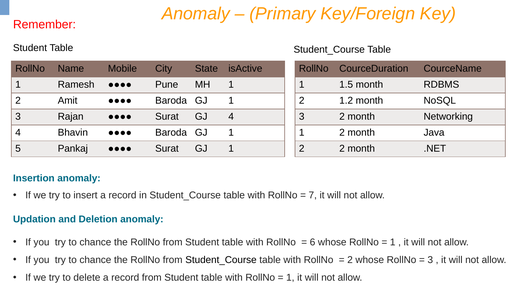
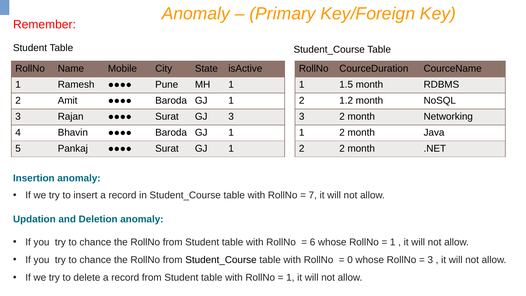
GJ 4: 4 -> 3
2 at (350, 260): 2 -> 0
